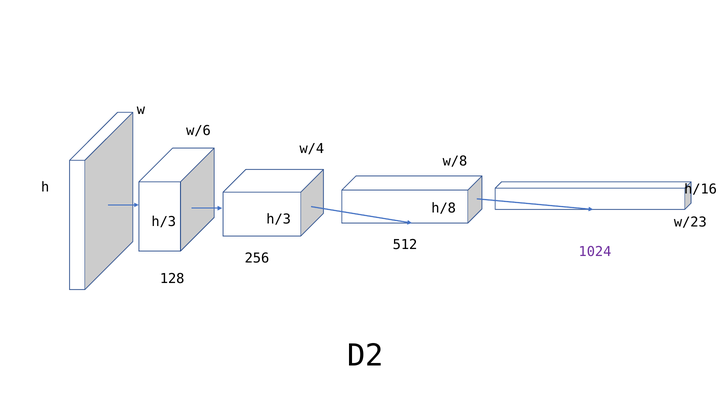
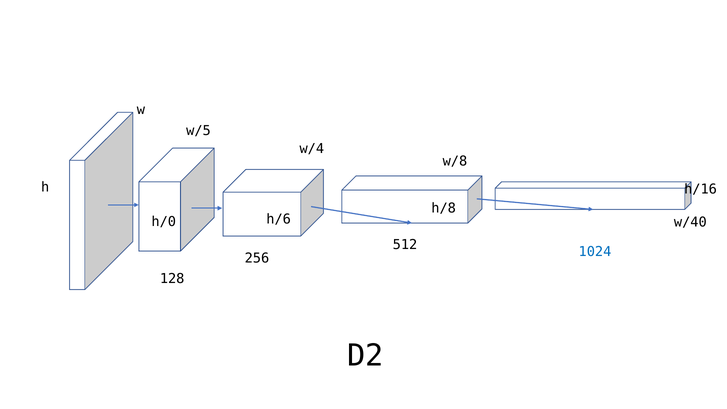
w/6: w/6 -> w/5
h/3 at (279, 219): h/3 -> h/6
h/3 at (164, 222): h/3 -> h/0
w/23: w/23 -> w/40
1024 colour: purple -> blue
